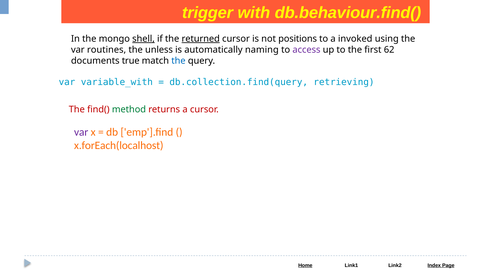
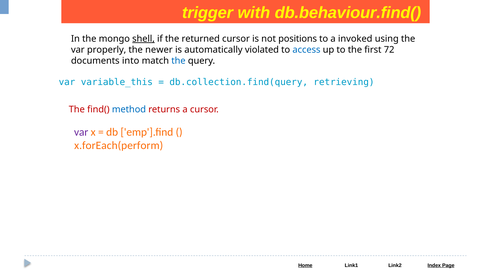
returned underline: present -> none
routines: routines -> properly
unless: unless -> newer
naming: naming -> violated
access colour: purple -> blue
62: 62 -> 72
true: true -> into
variable_with: variable_with -> variable_this
method colour: green -> blue
x.forEach(localhost: x.forEach(localhost -> x.forEach(perform
